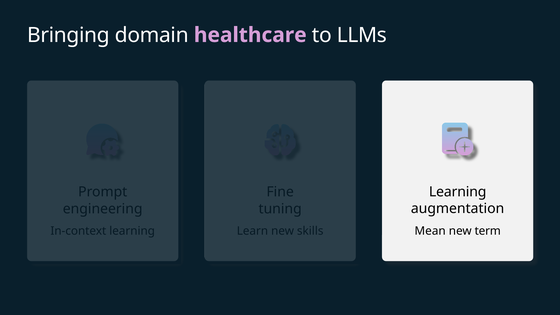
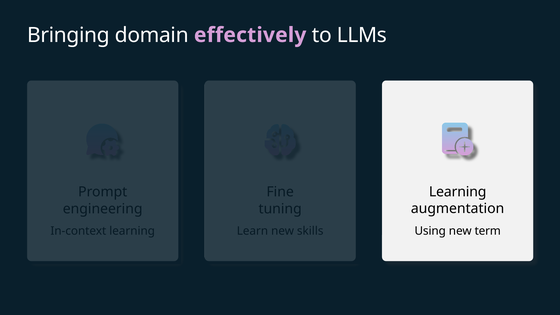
healthcare: healthcare -> effectively
Mean: Mean -> Using
